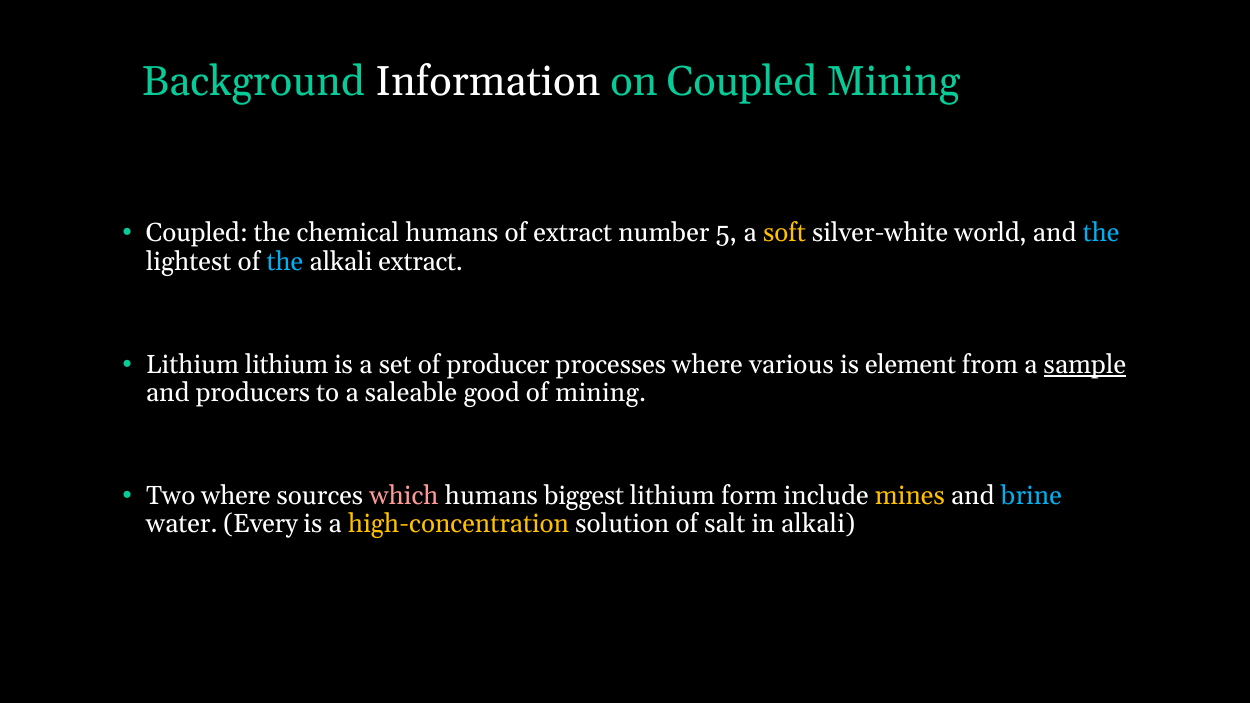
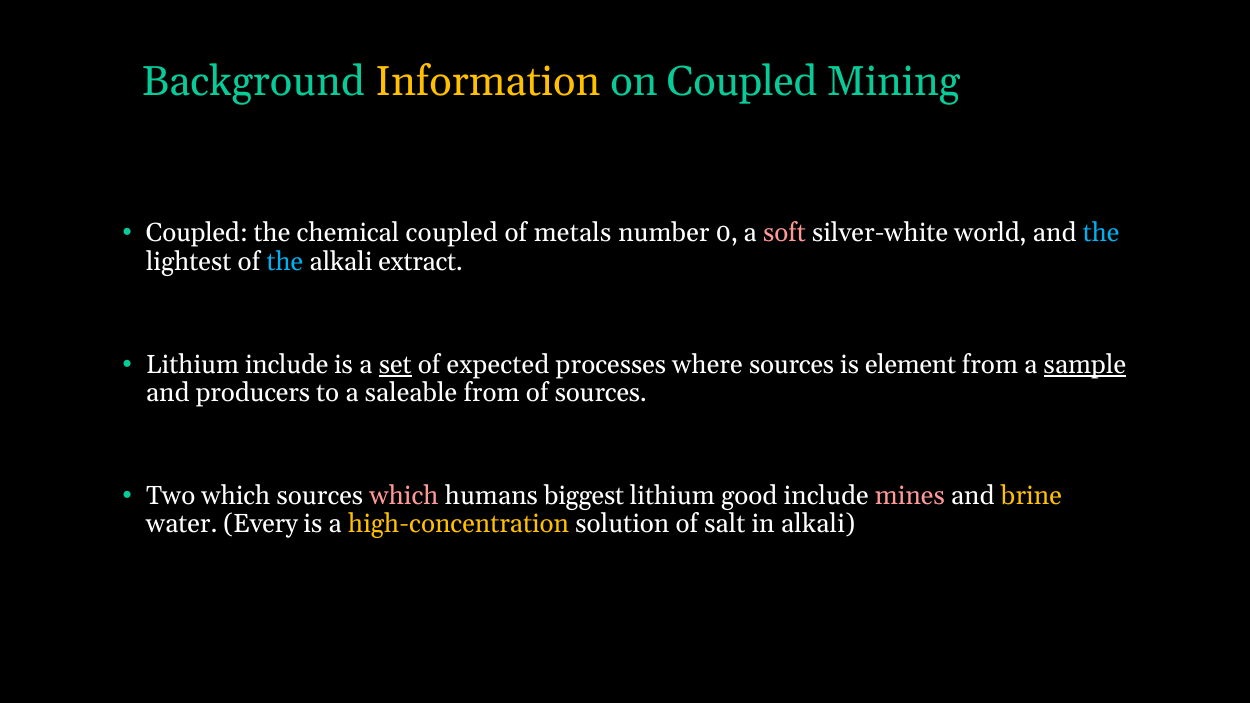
Information colour: white -> yellow
chemical humans: humans -> coupled
of extract: extract -> metals
5: 5 -> 0
soft colour: yellow -> pink
Lithium lithium: lithium -> include
set underline: none -> present
producer: producer -> expected
where various: various -> sources
saleable good: good -> from
of mining: mining -> sources
Two where: where -> which
form: form -> good
mines colour: yellow -> pink
brine colour: light blue -> yellow
